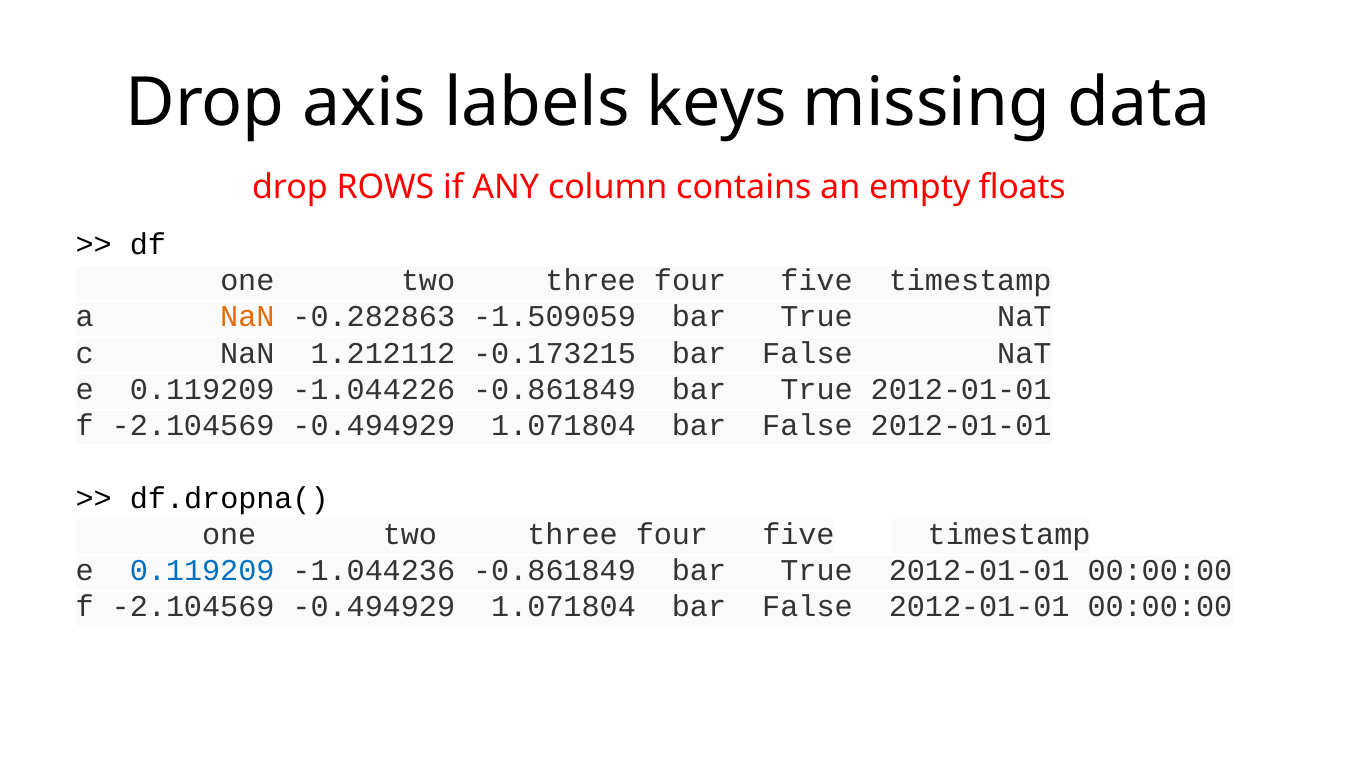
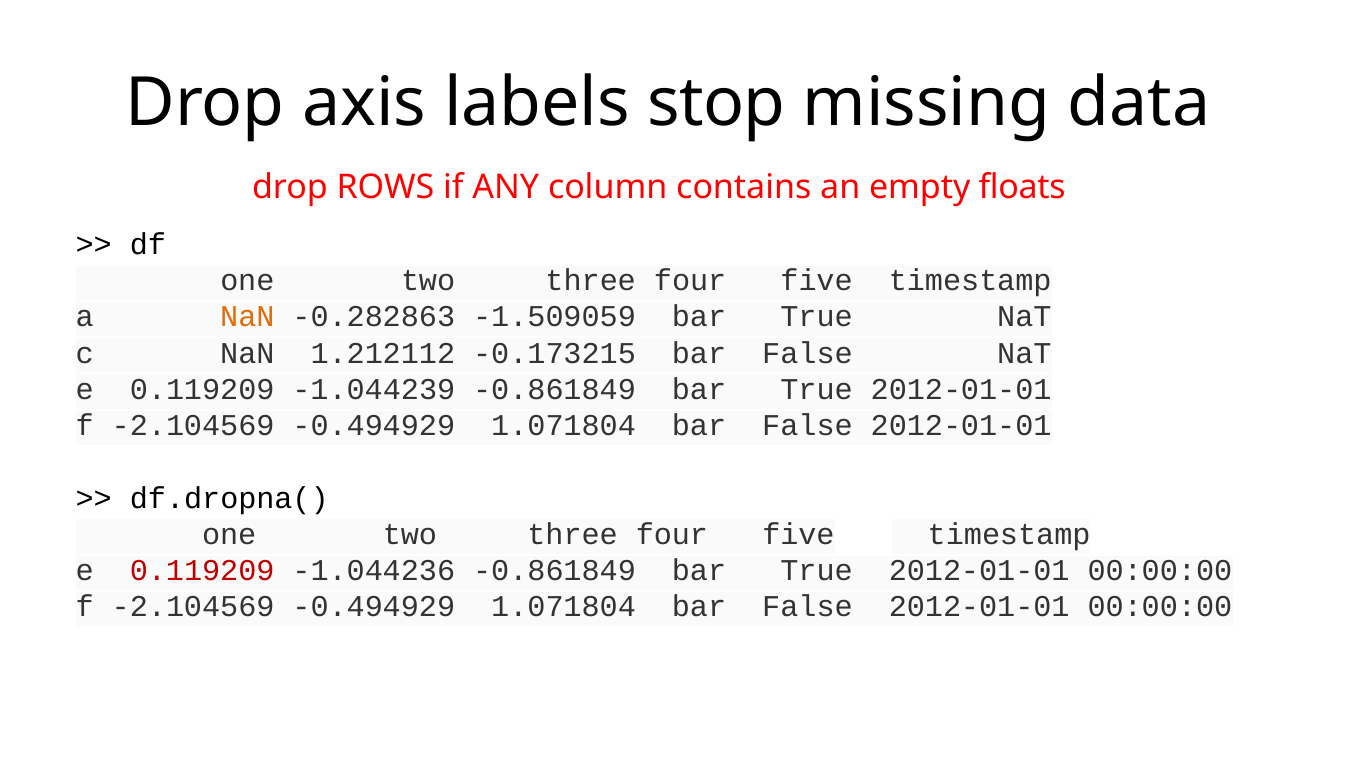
keys: keys -> stop
-1.044226: -1.044226 -> -1.044239
0.119209 at (202, 571) colour: blue -> red
